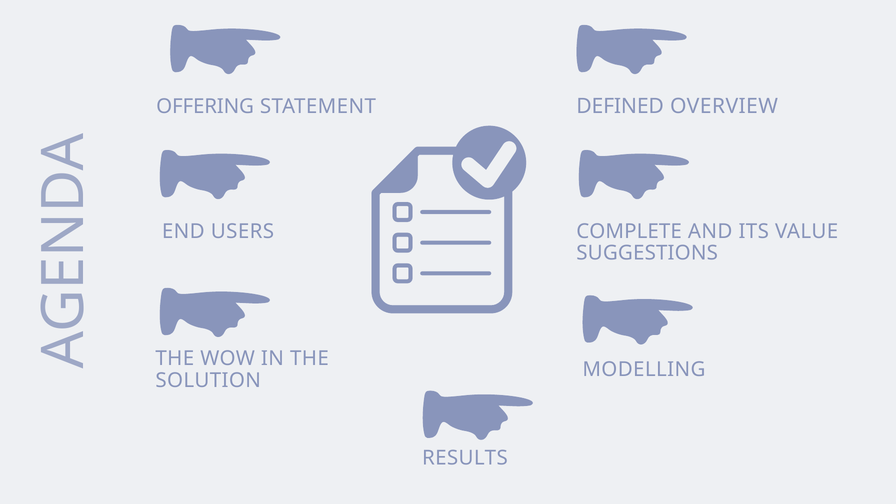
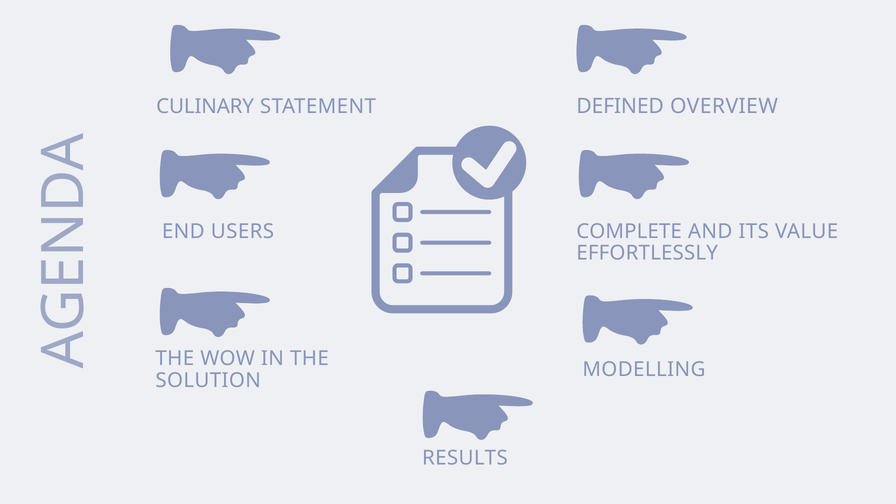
OFFERING: OFFERING -> CULINARY
SUGGESTIONS: SUGGESTIONS -> EFFORTLESSLY
